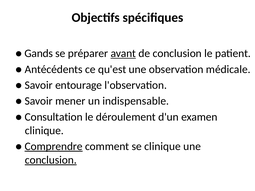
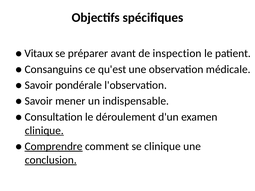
Gands: Gands -> Vitaux
avant underline: present -> none
de conclusion: conclusion -> inspection
Antécédents: Antécédents -> Consanguins
entourage: entourage -> pondérale
clinique at (44, 131) underline: none -> present
